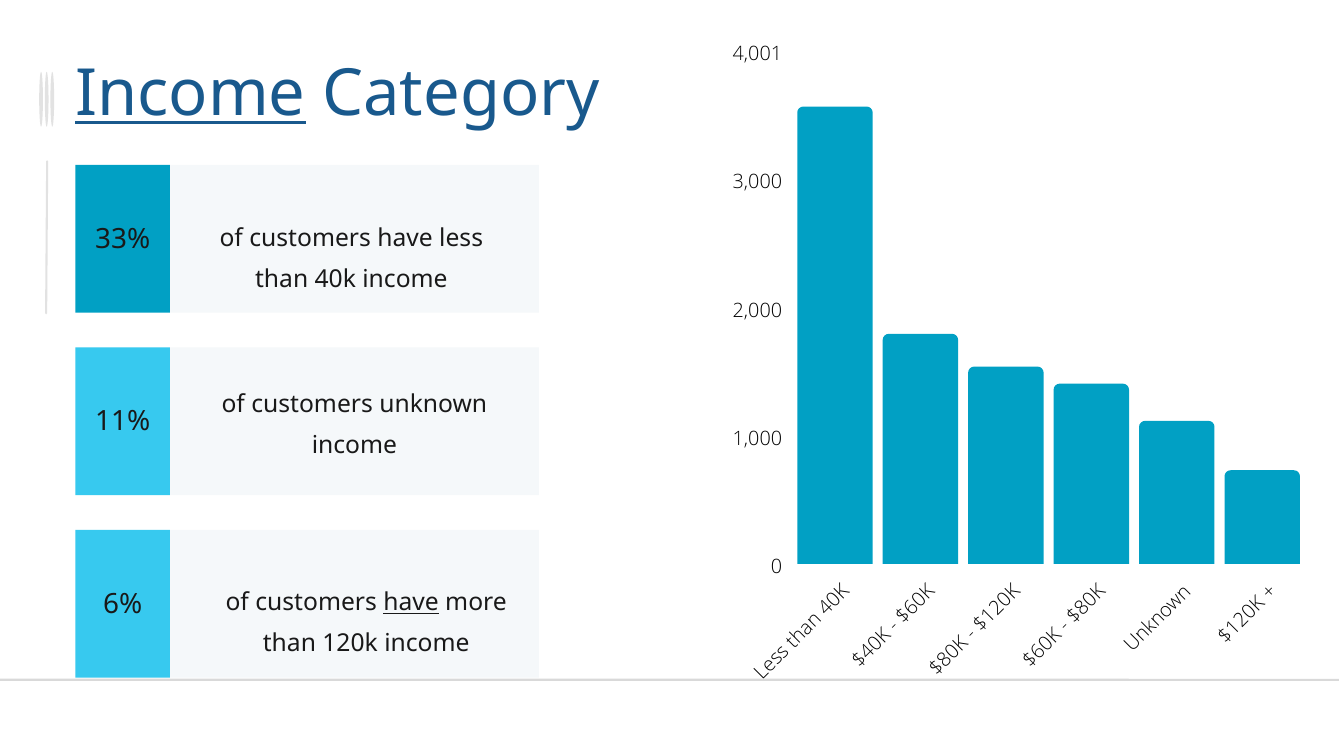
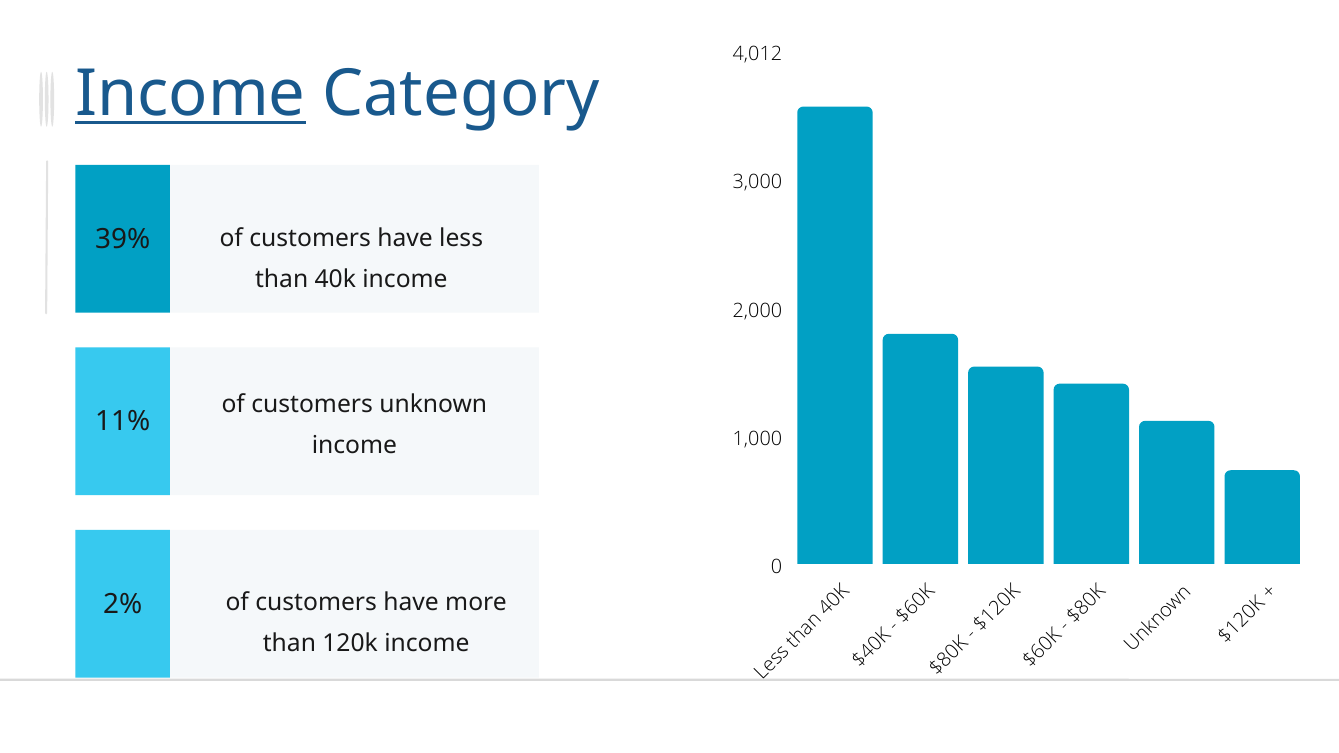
4,001: 4,001 -> 4,012
33%: 33% -> 39%
have at (411, 603) underline: present -> none
6%: 6% -> 2%
